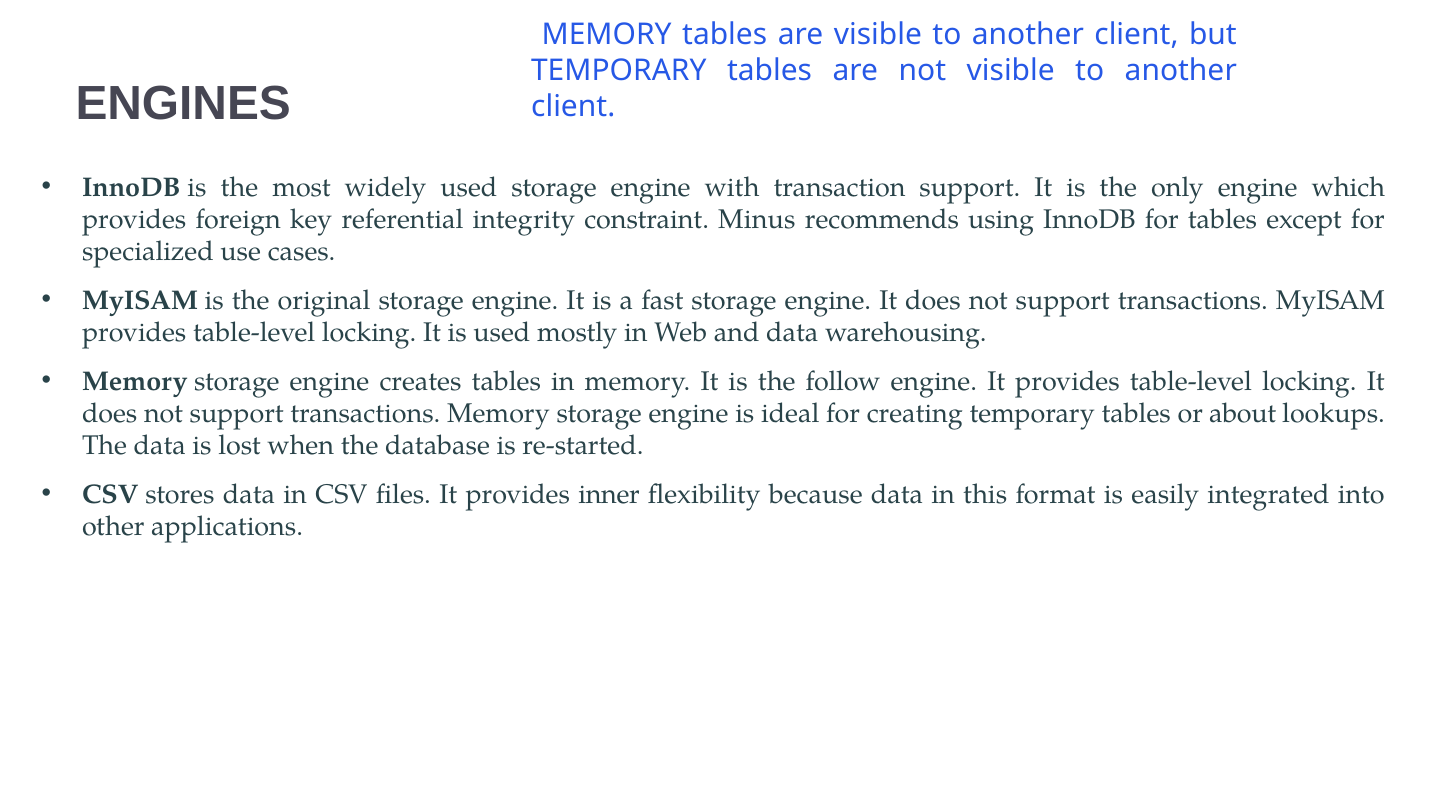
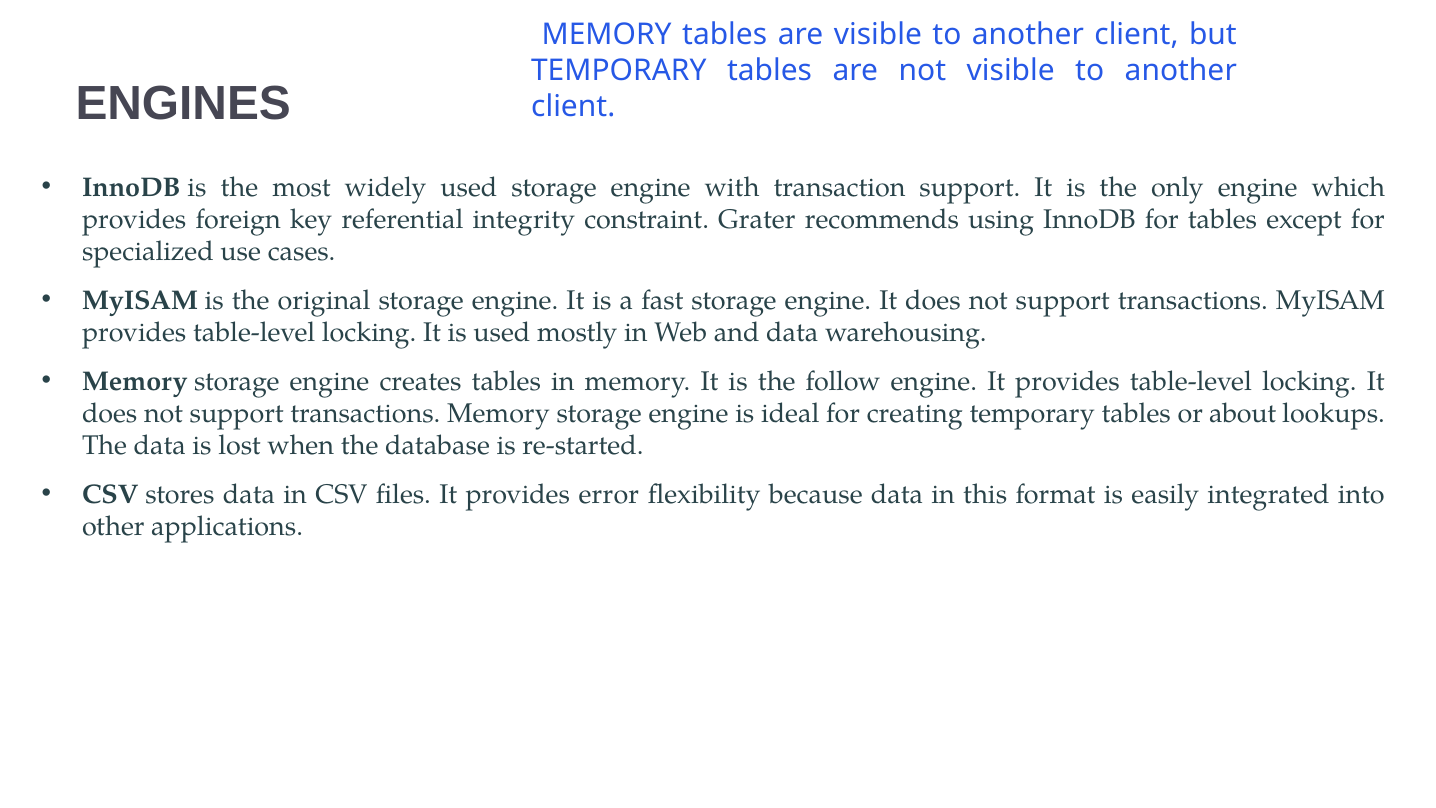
Minus: Minus -> Grater
inner: inner -> error
